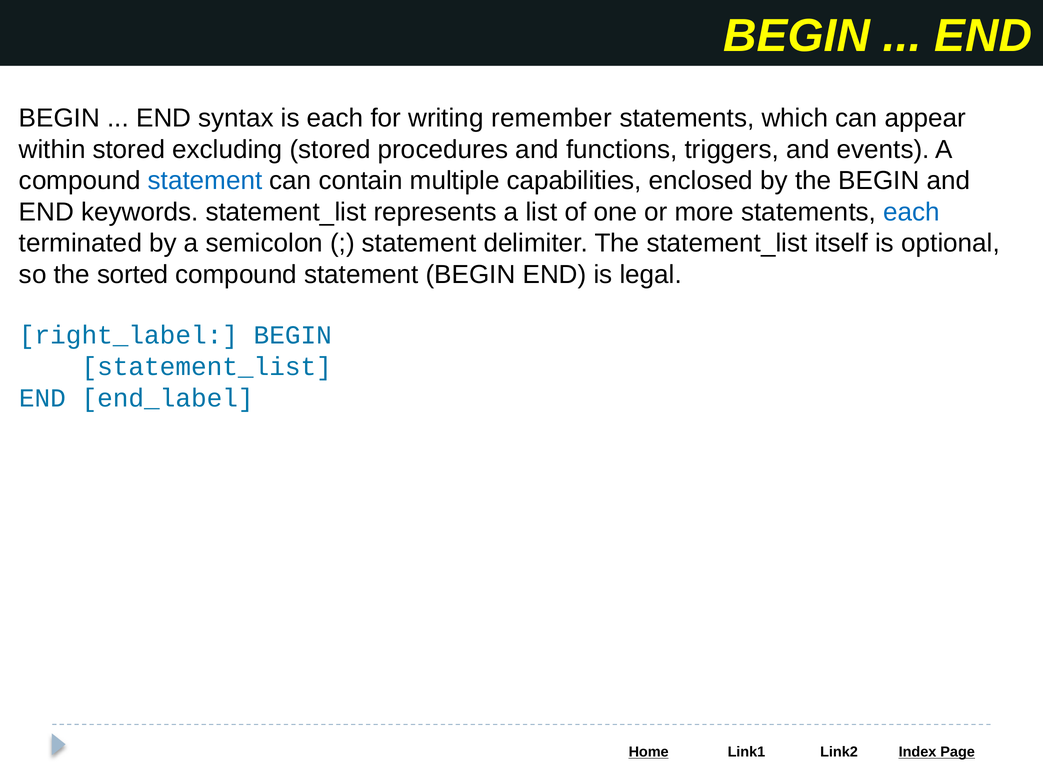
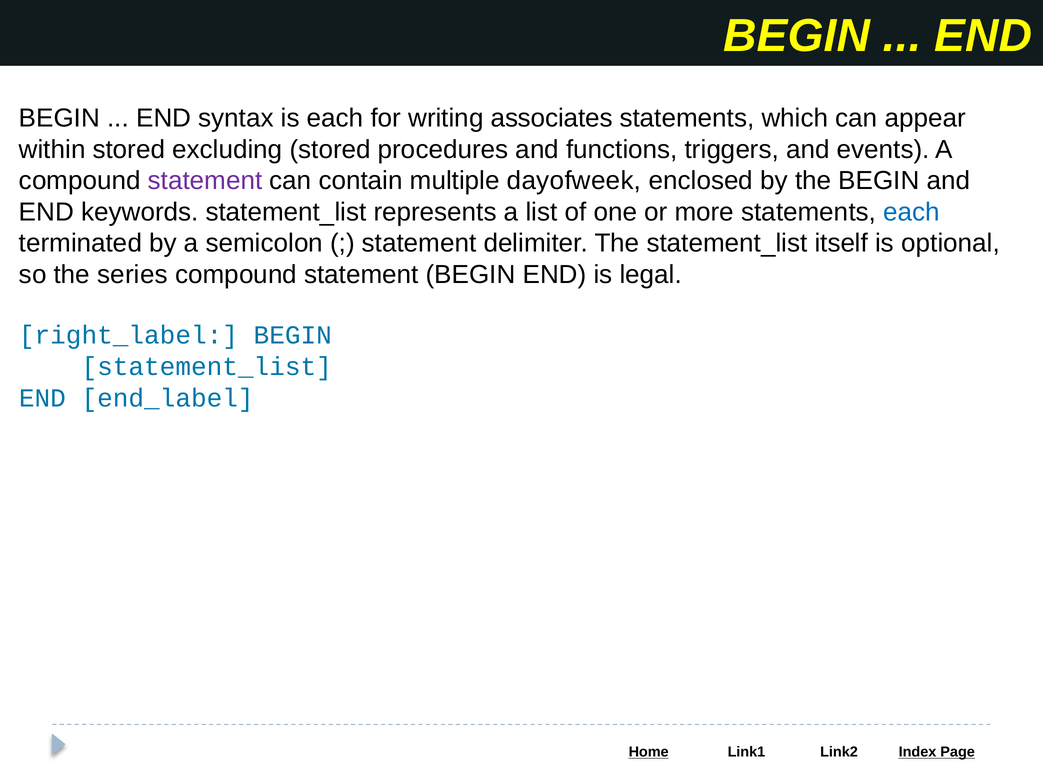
remember: remember -> associates
statement at (205, 181) colour: blue -> purple
capabilities: capabilities -> dayofweek
sorted: sorted -> series
